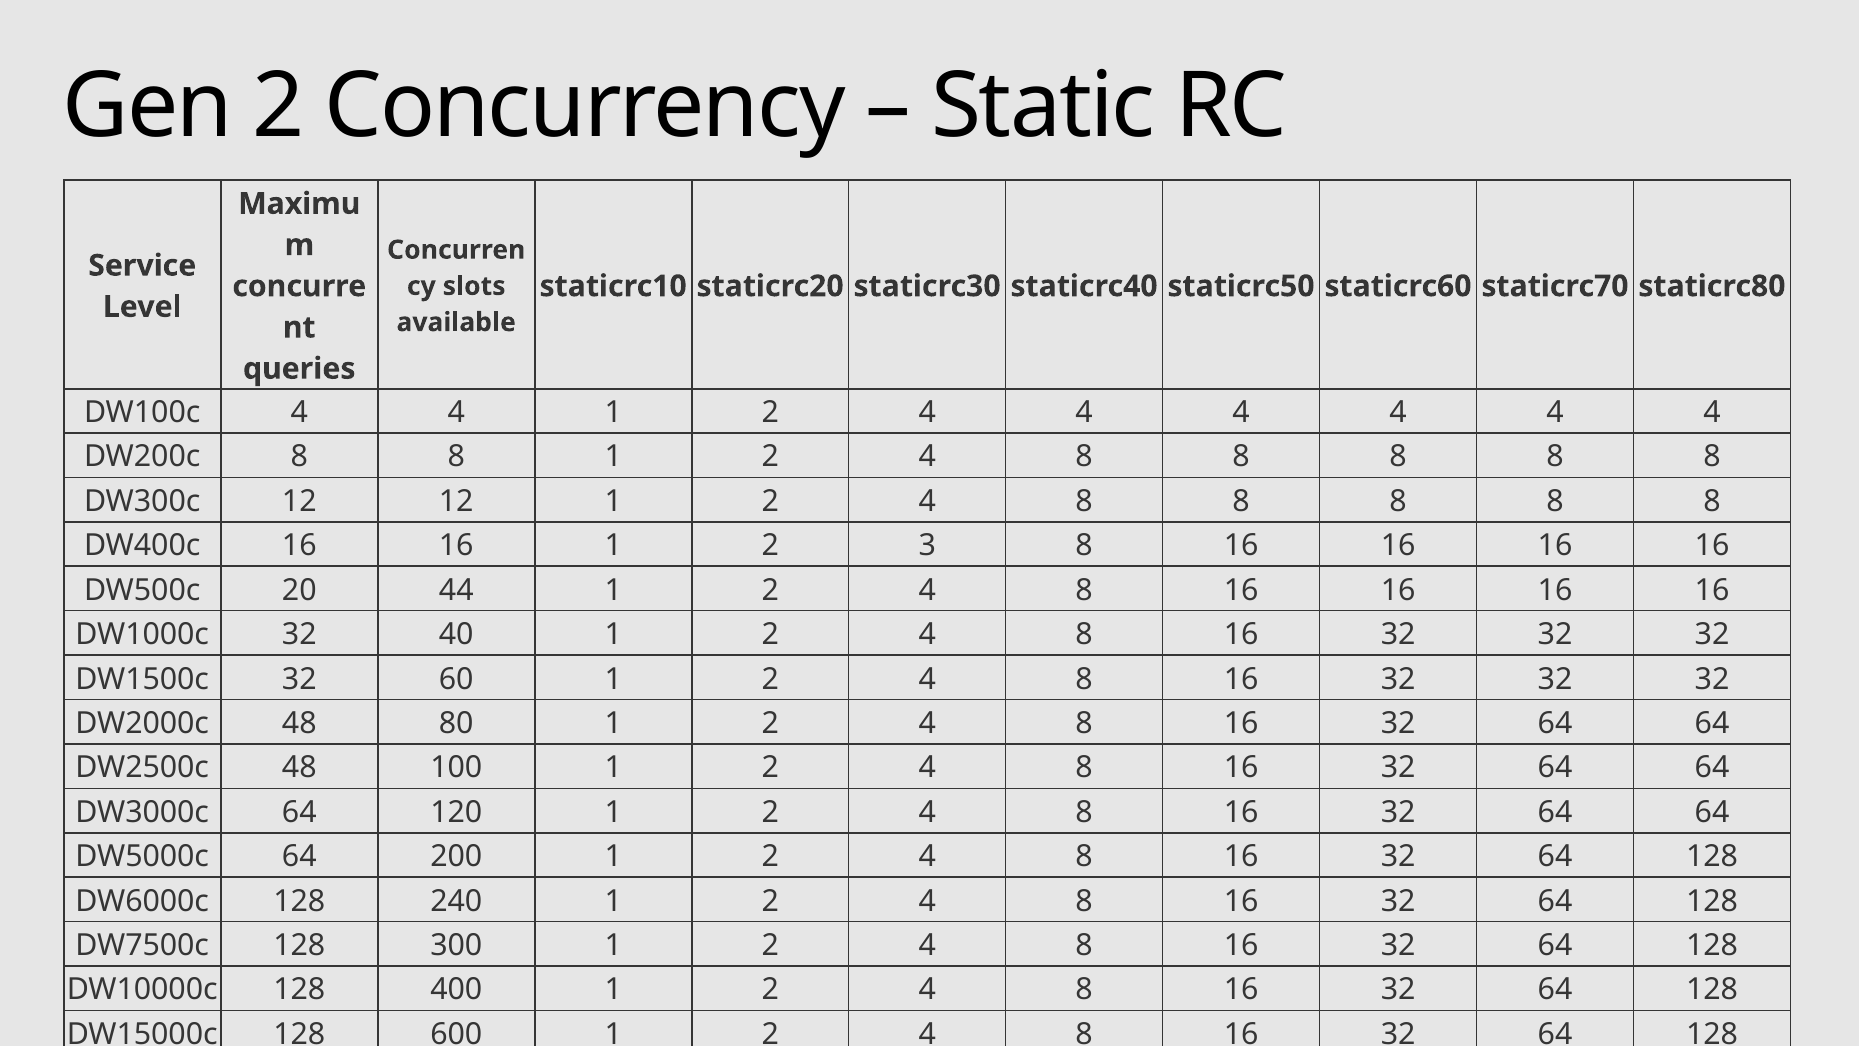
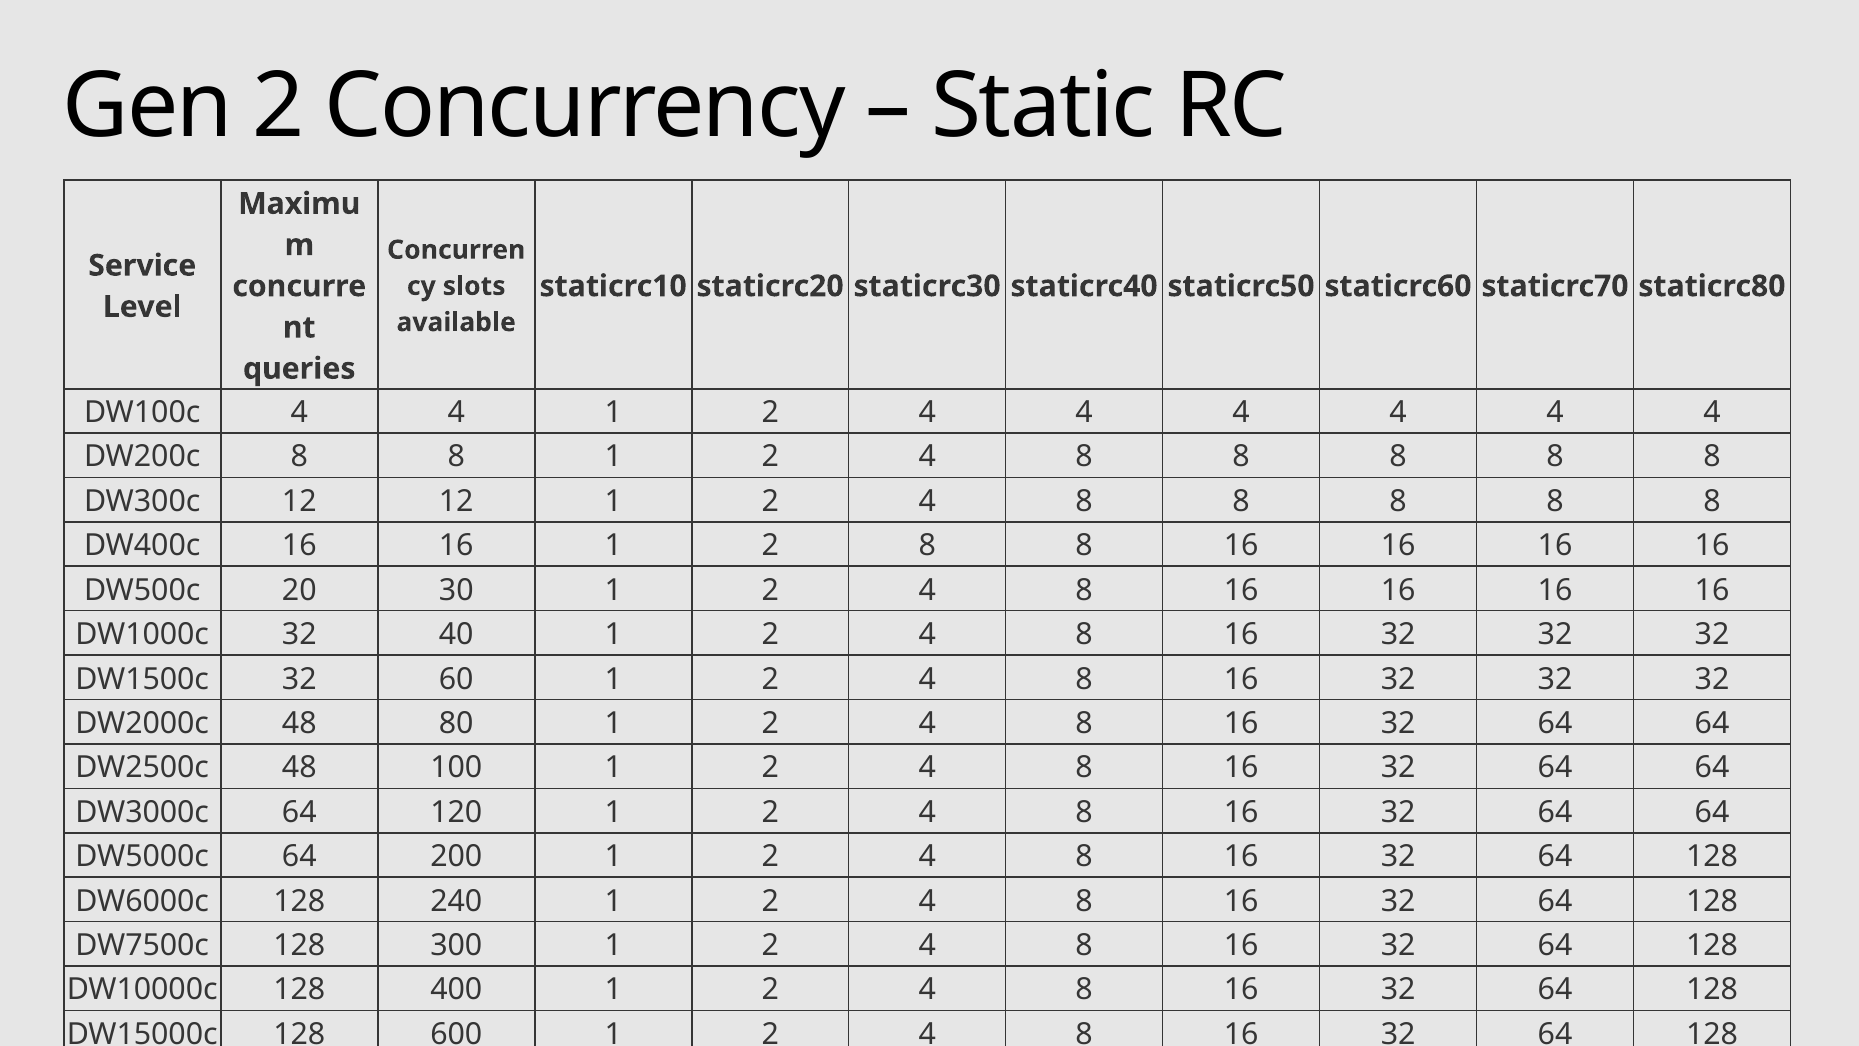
2 3: 3 -> 8
44: 44 -> 30
